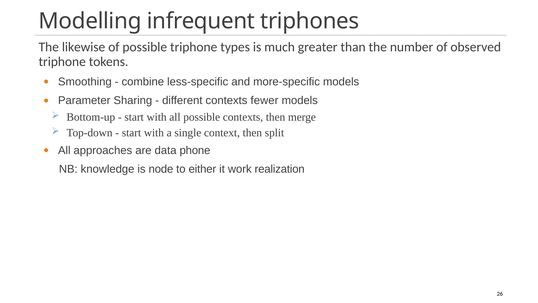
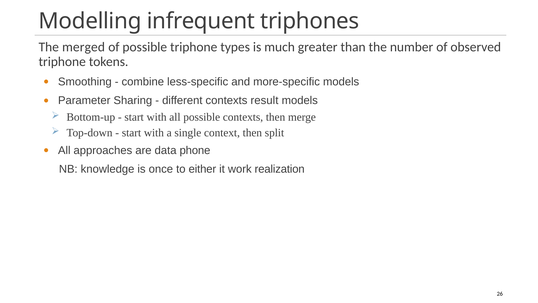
likewise: likewise -> merged
fewer: fewer -> result
node: node -> once
